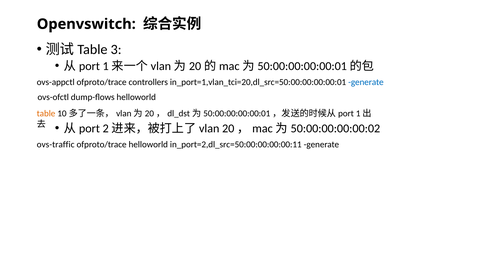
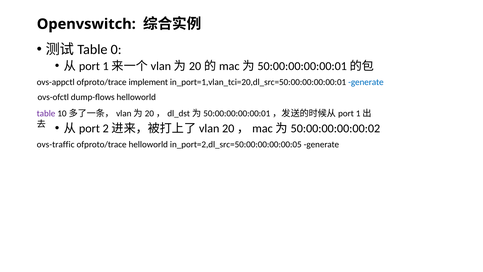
3: 3 -> 0
controllers: controllers -> implement
table colour: orange -> purple
in_port=2,dl_src=50:00:00:00:00:11: in_port=2,dl_src=50:00:00:00:00:11 -> in_port=2,dl_src=50:00:00:00:00:05
